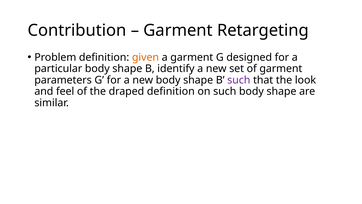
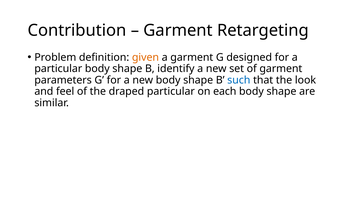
such at (239, 80) colour: purple -> blue
draped definition: definition -> particular
on such: such -> each
